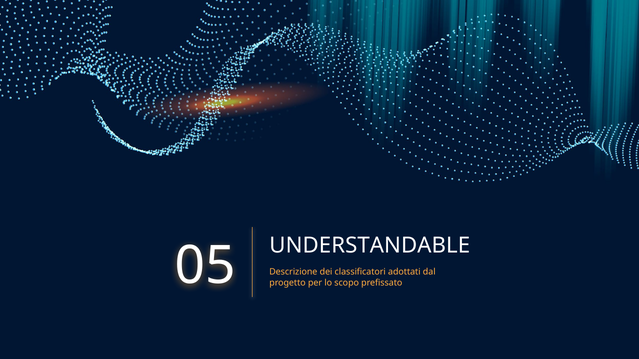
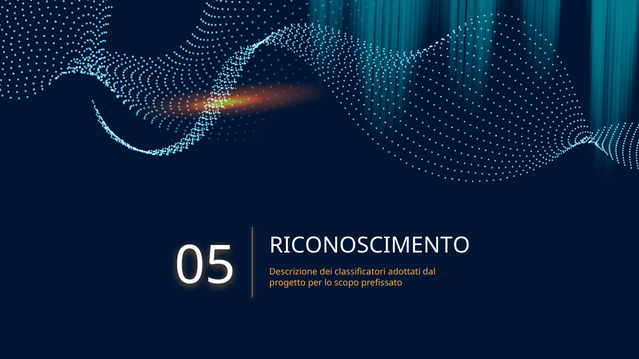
UNDERSTANDABLE: UNDERSTANDABLE -> RICONOSCIMENTO
